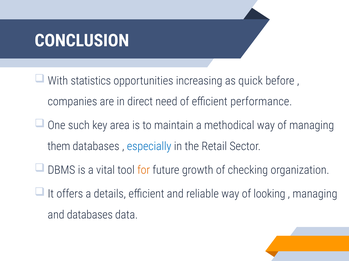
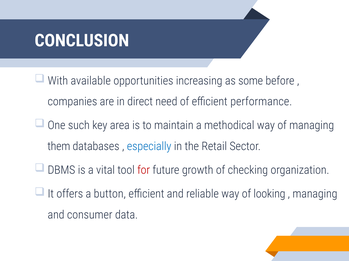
statistics: statistics -> available
quick: quick -> some
for colour: orange -> red
details: details -> button
and databases: databases -> consumer
